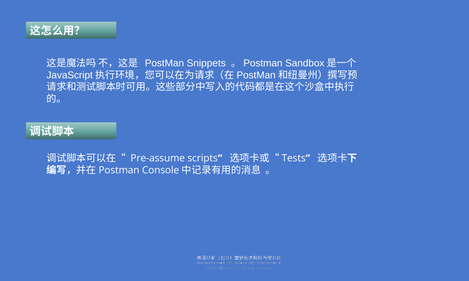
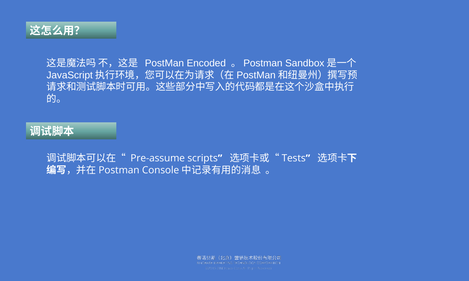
Snippets: Snippets -> Encoded
